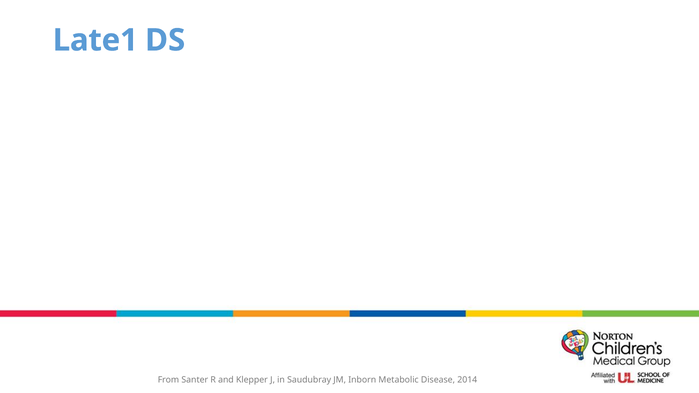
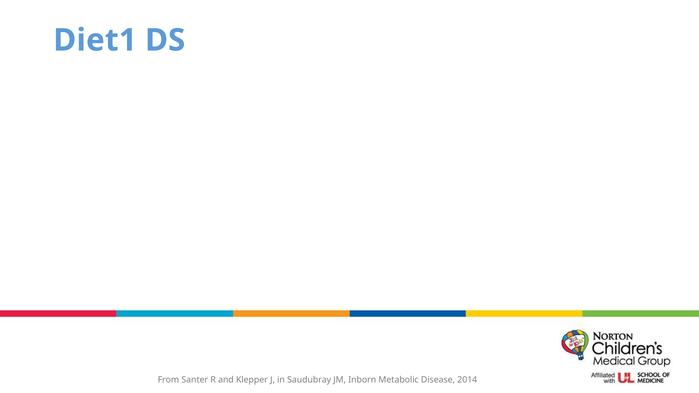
Late1: Late1 -> Diet1
